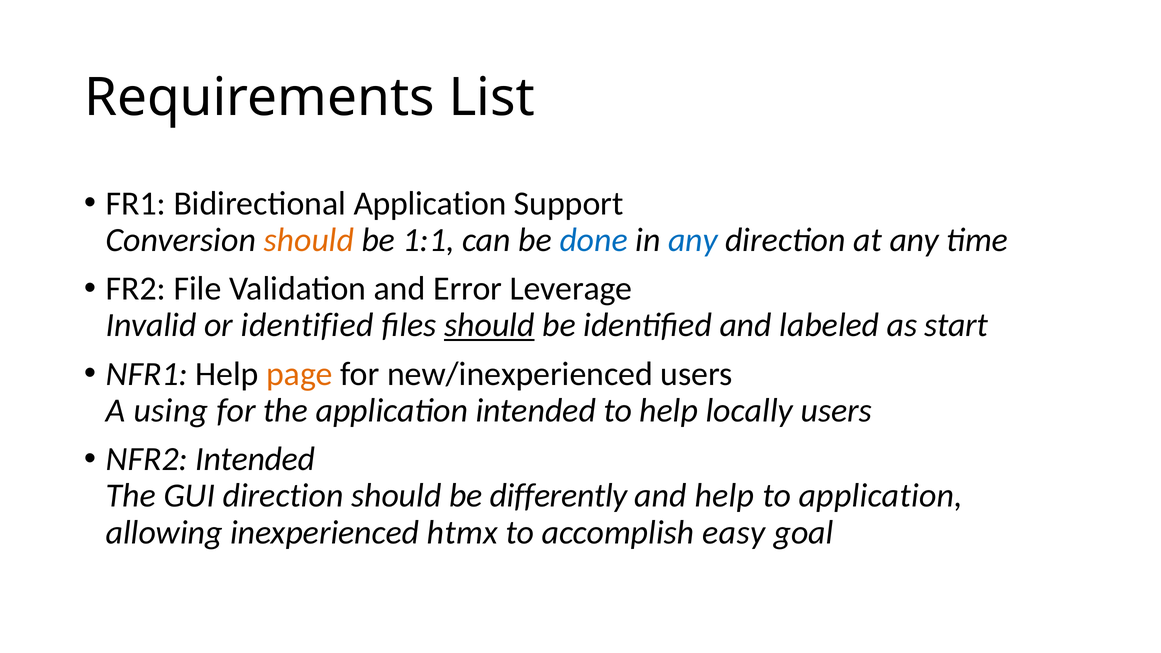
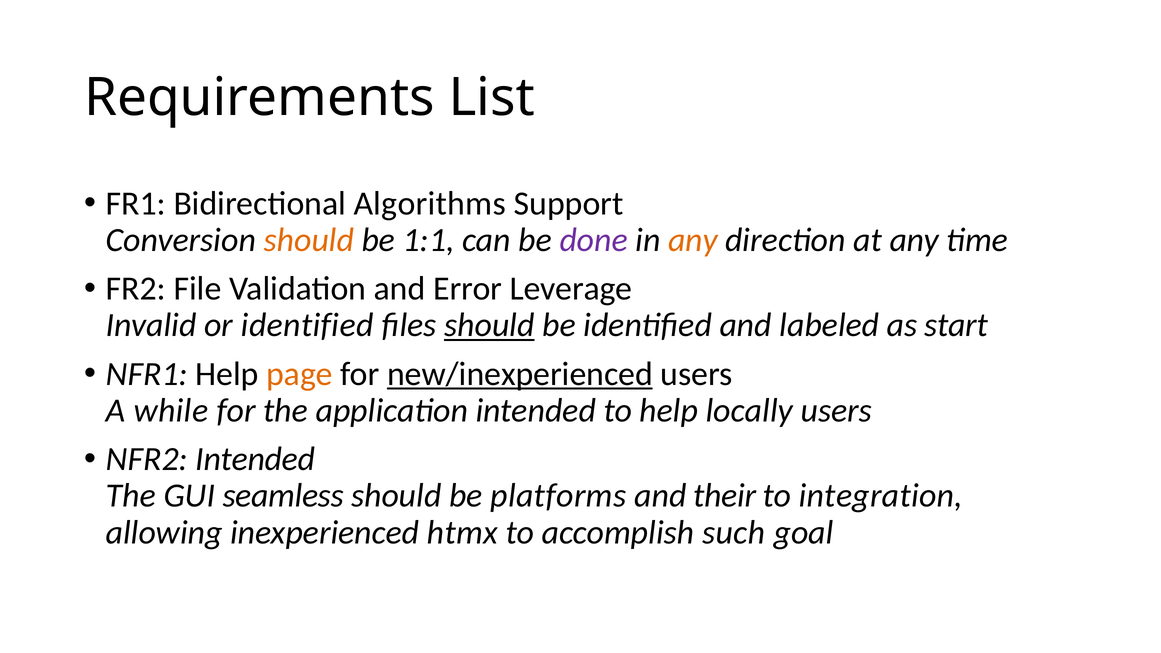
Bidirectional Application: Application -> Algorithms
done colour: blue -> purple
any at (693, 240) colour: blue -> orange
new/inexperienced underline: none -> present
using: using -> while
GUI direction: direction -> seamless
differently: differently -> platforms
and help: help -> their
to application: application -> integration
easy: easy -> such
